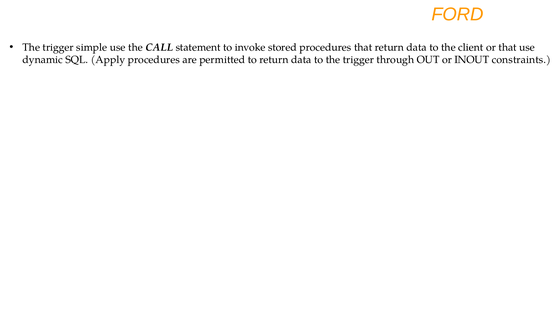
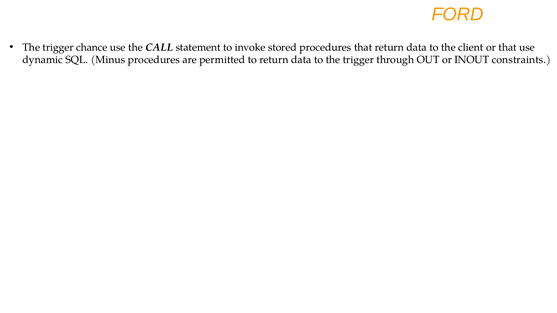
simple: simple -> chance
Apply: Apply -> Minus
